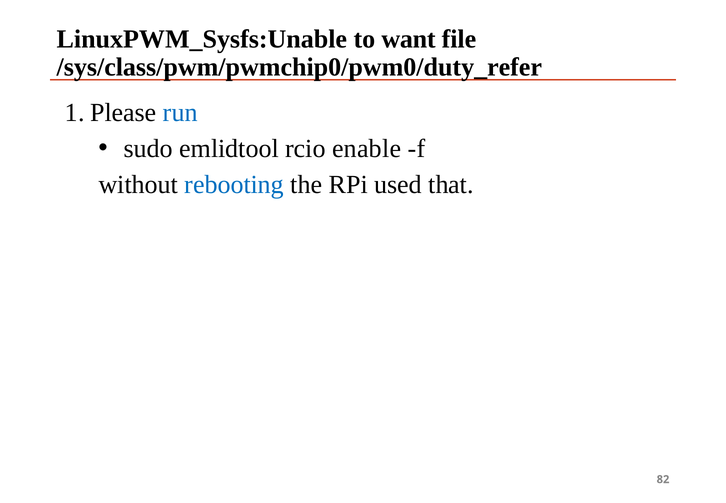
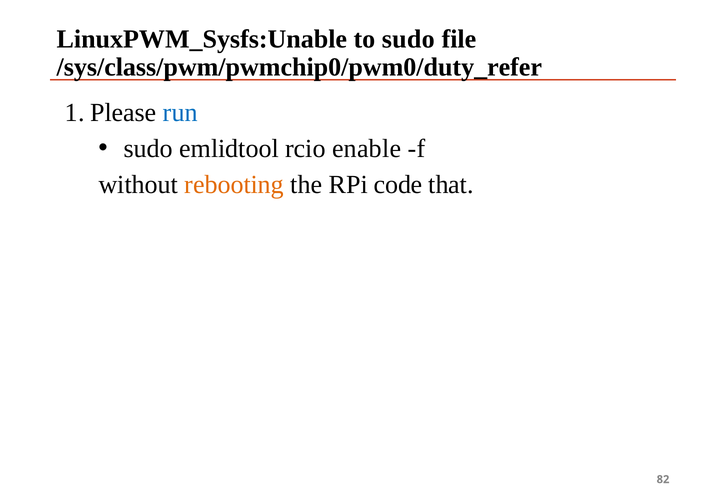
to want: want -> sudo
rebooting colour: blue -> orange
used: used -> code
